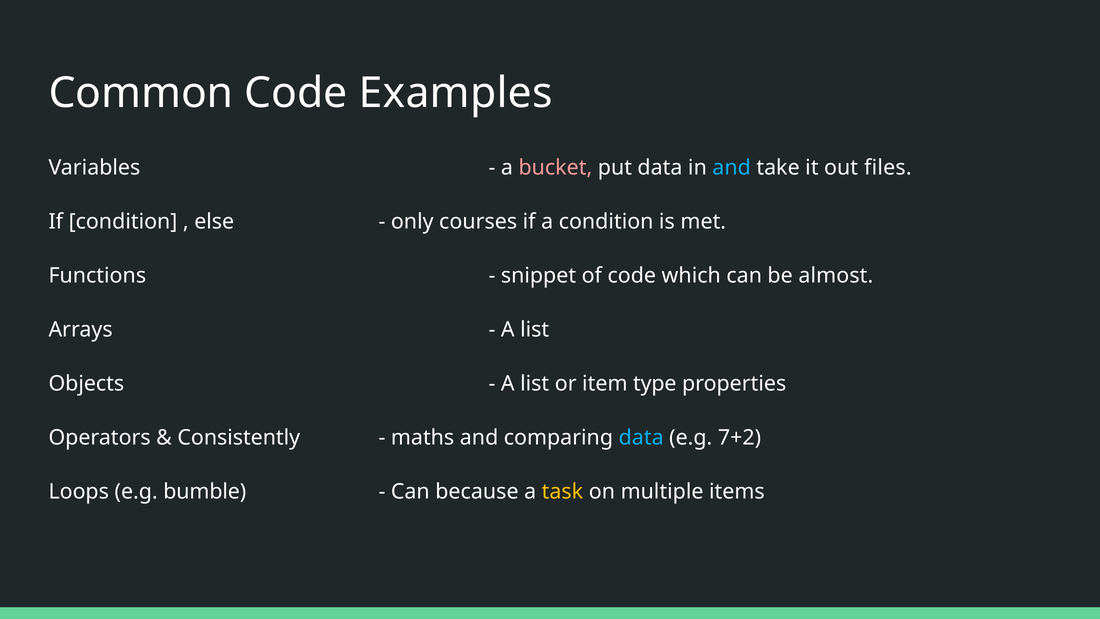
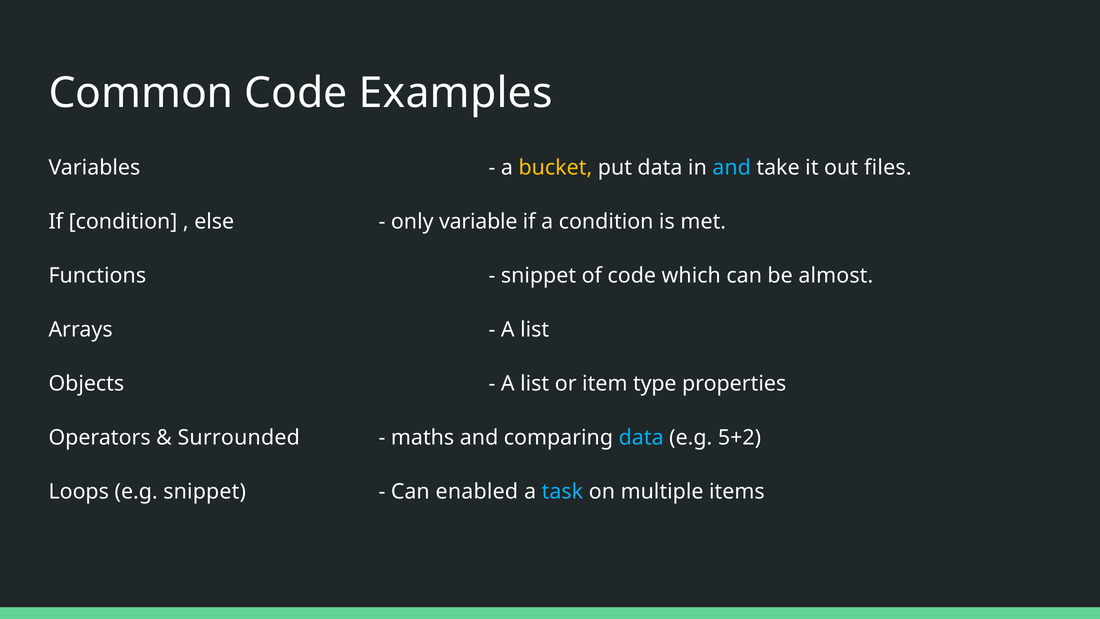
bucket colour: pink -> yellow
courses: courses -> variable
Consistently: Consistently -> Surrounded
7+2: 7+2 -> 5+2
e.g bumble: bumble -> snippet
because: because -> enabled
task colour: yellow -> light blue
